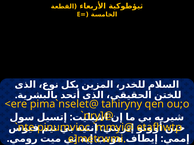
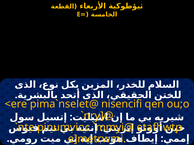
tahiryny: tahiryny -> nisencifi
